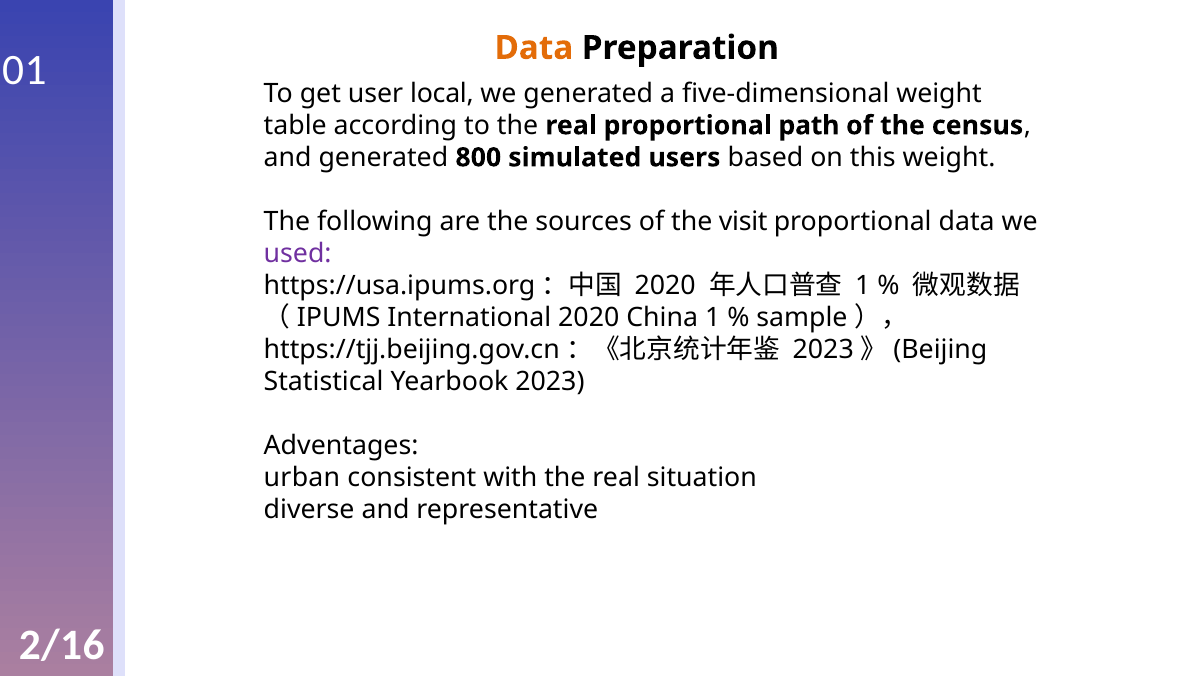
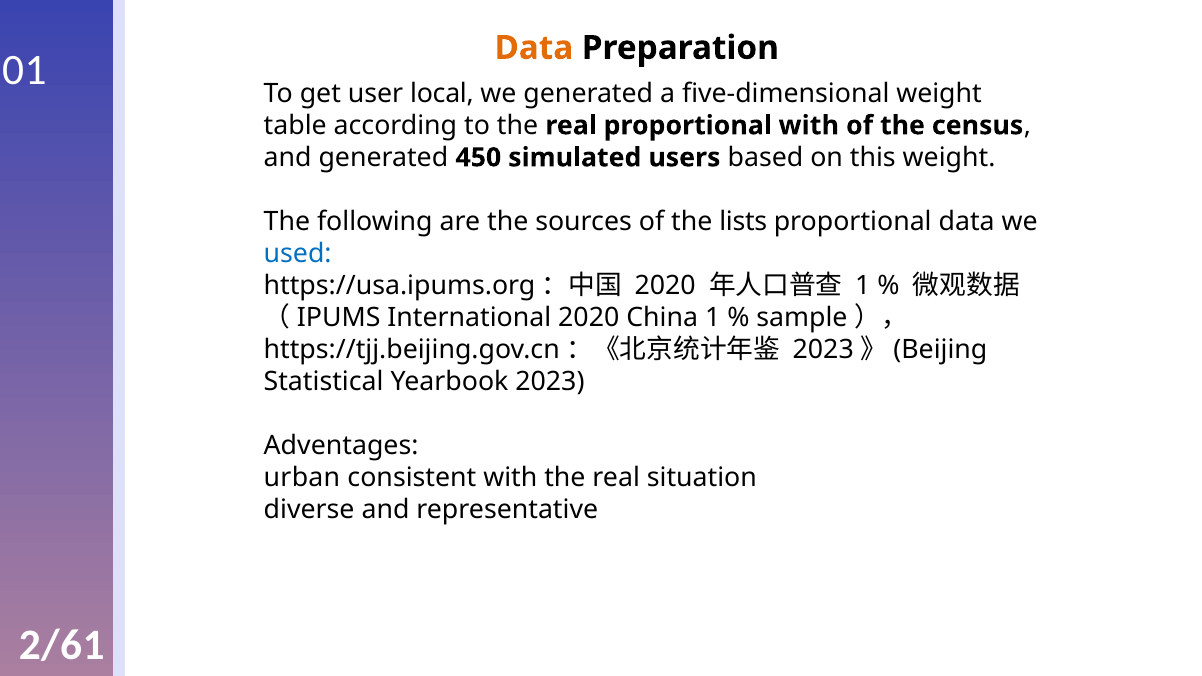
proportional path: path -> with
800: 800 -> 450
visit: visit -> lists
used colour: purple -> blue
2/16: 2/16 -> 2/61
